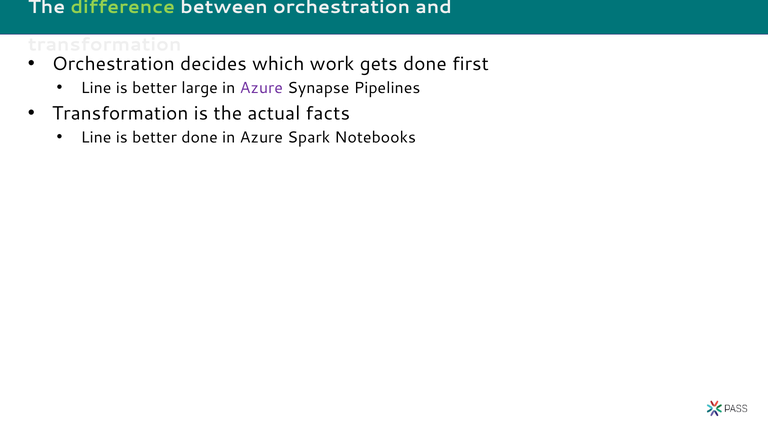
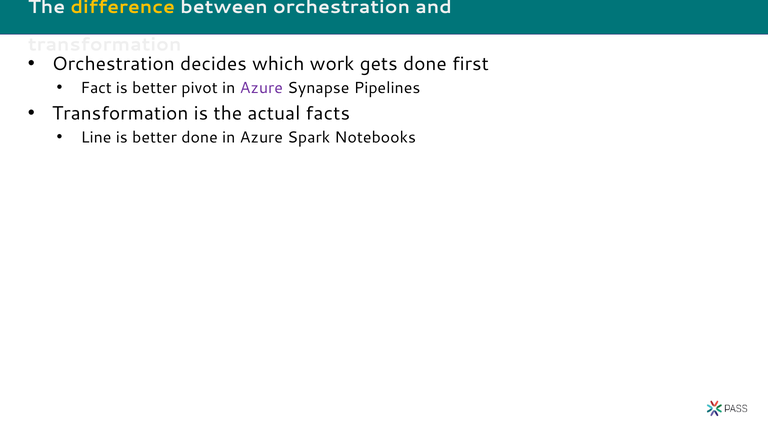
difference colour: light green -> yellow
Line at (96, 88): Line -> Fact
large: large -> pivot
